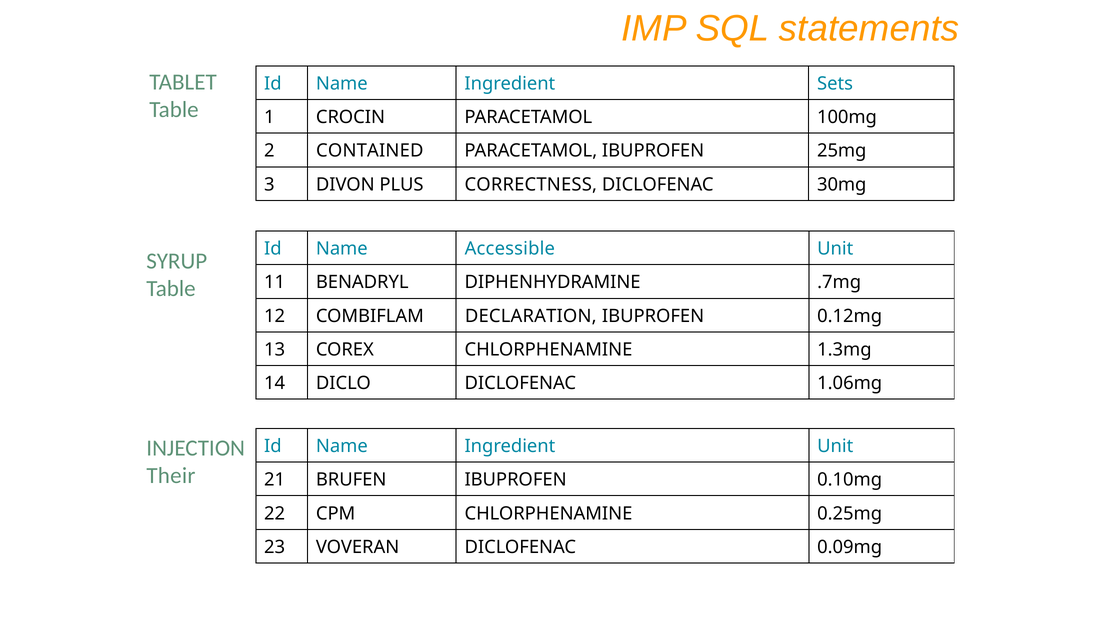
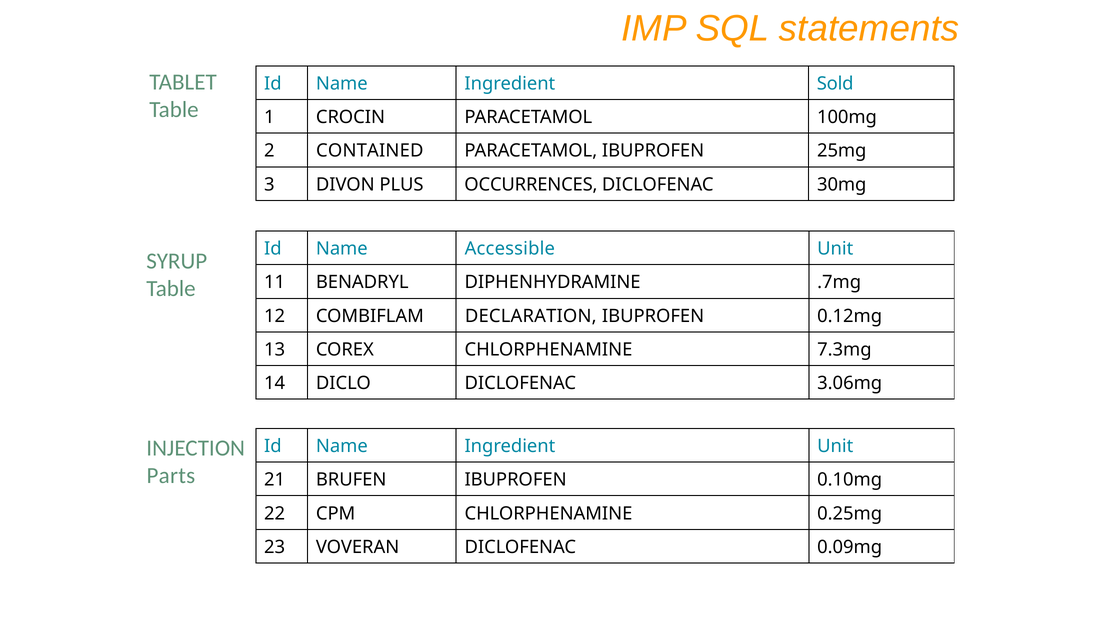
Sets: Sets -> Sold
CORRECTNESS: CORRECTNESS -> OCCURRENCES
1.3mg: 1.3mg -> 7.3mg
1.06mg: 1.06mg -> 3.06mg
Their: Their -> Parts
